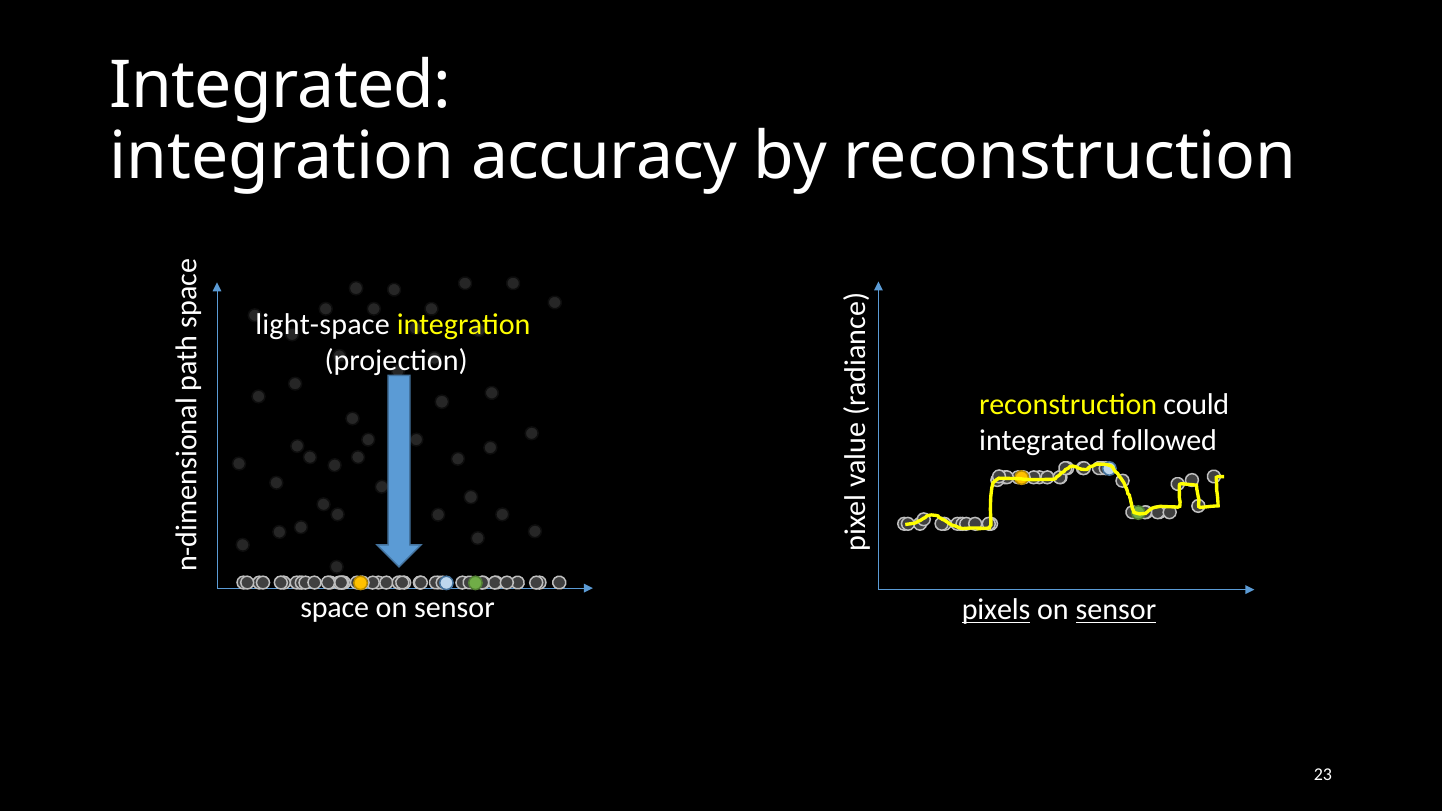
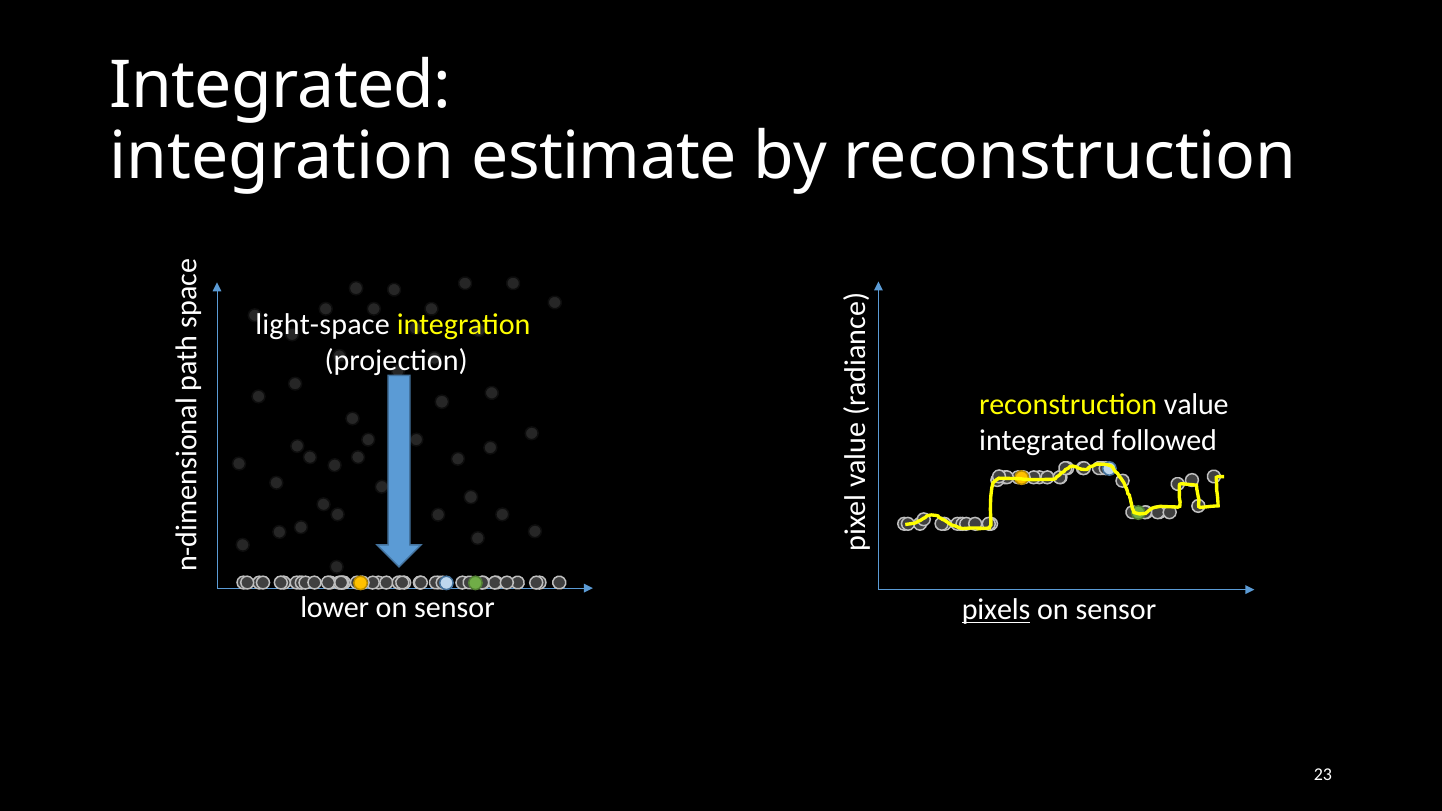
accuracy: accuracy -> estimate
could: could -> value
space: space -> lower
sensor at (1116, 610) underline: present -> none
